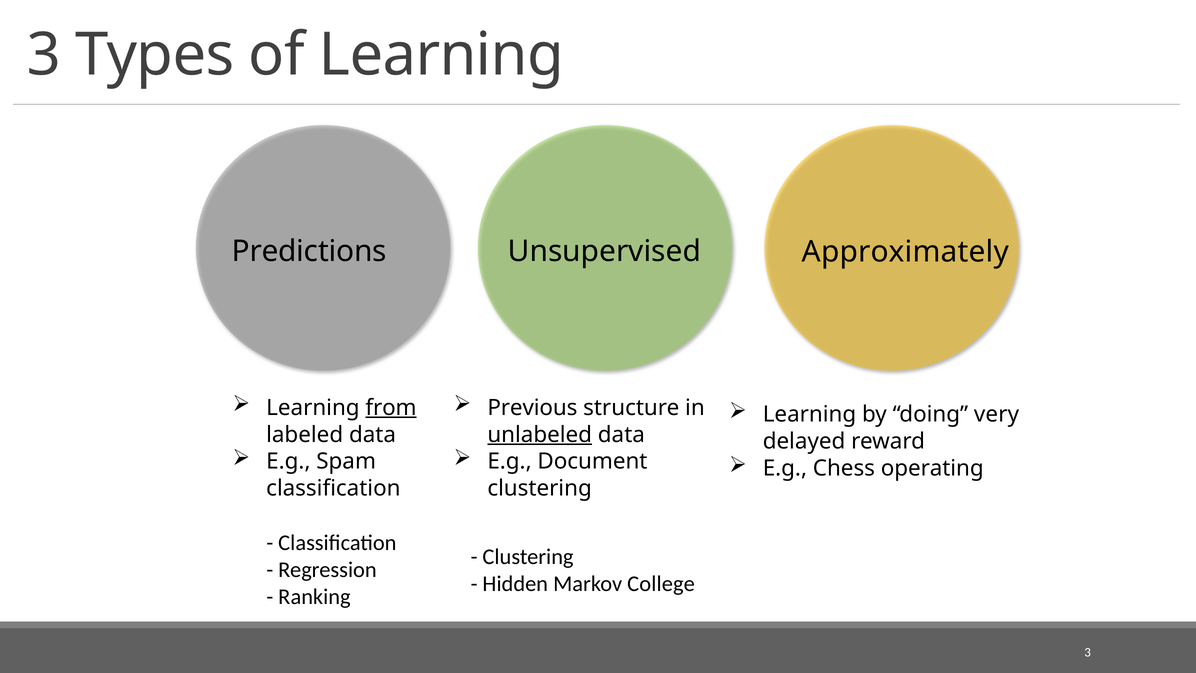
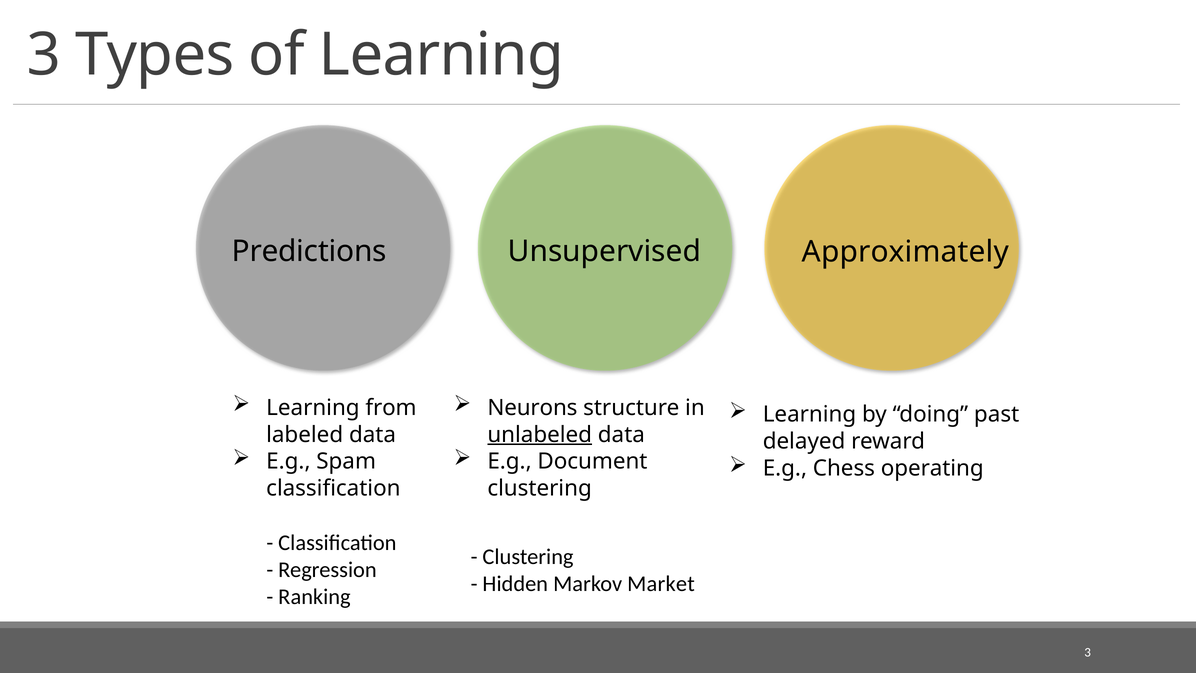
from underline: present -> none
Previous: Previous -> Neurons
very: very -> past
College: College -> Market
